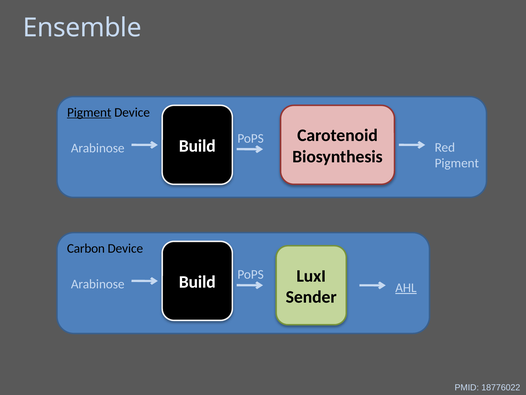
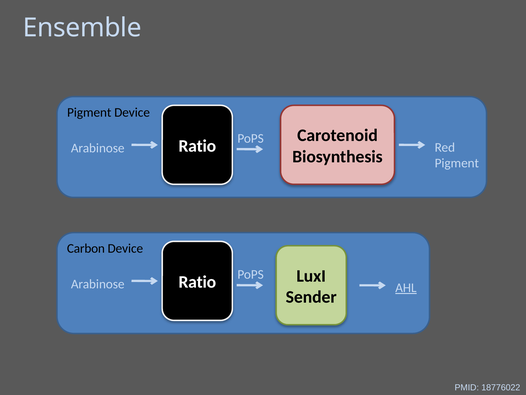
Pigment at (89, 112) underline: present -> none
Build at (197, 146): Build -> Ratio
Build at (197, 282): Build -> Ratio
